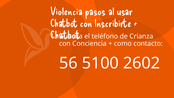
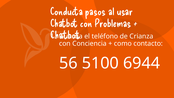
Violencia: Violencia -> Conducta
Inscribirte: Inscribirte -> Problemas
2602: 2602 -> 6944
